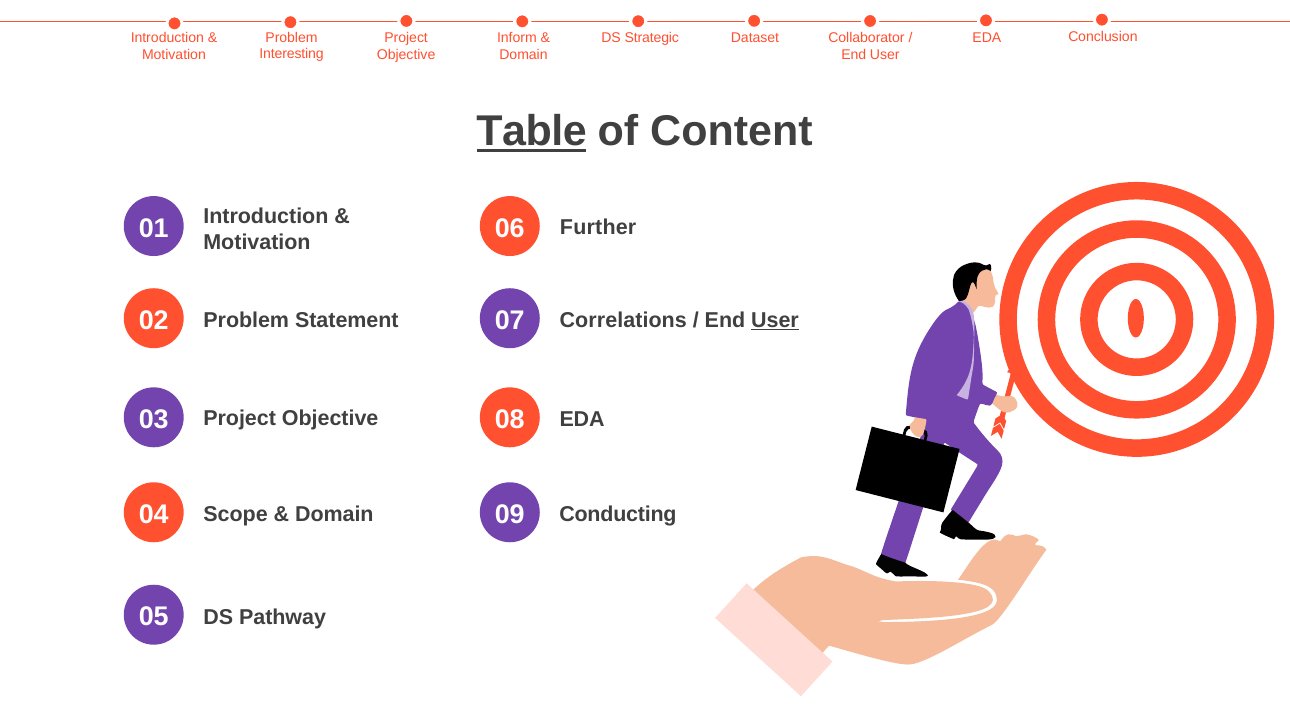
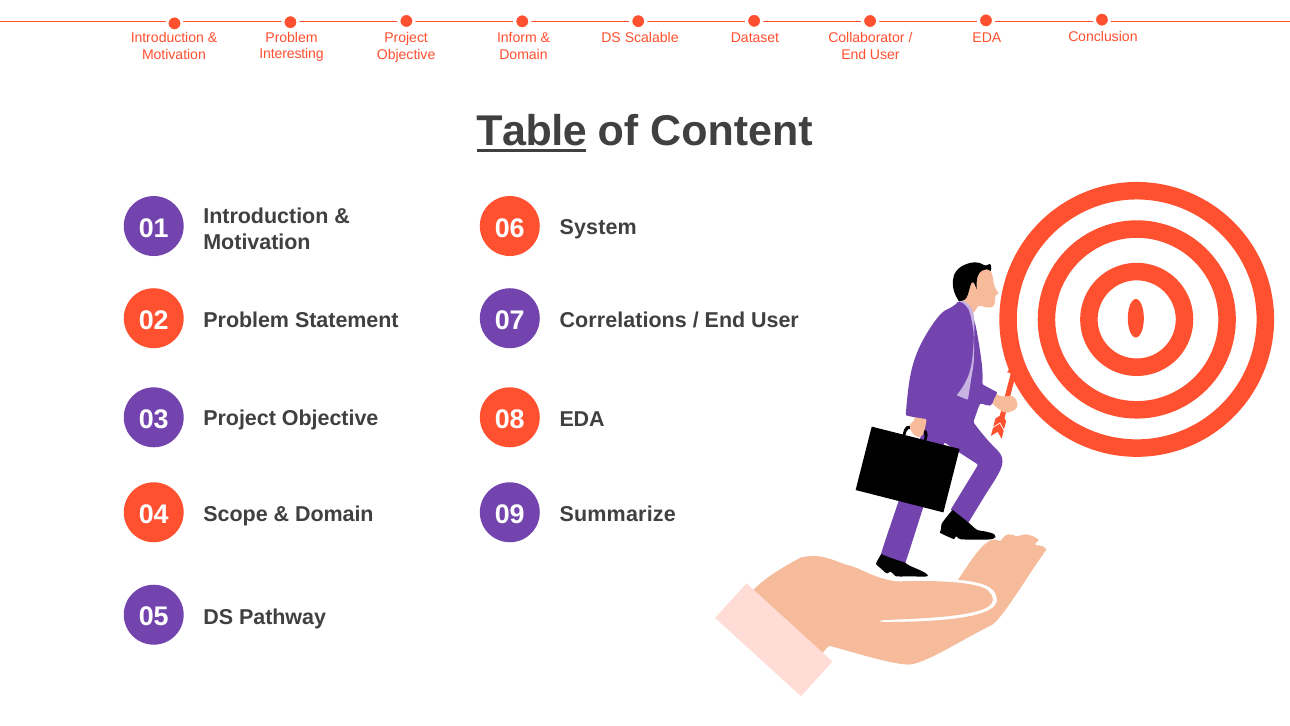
Strategic: Strategic -> Scalable
Further: Further -> System
User at (775, 320) underline: present -> none
Conducting: Conducting -> Summarize
